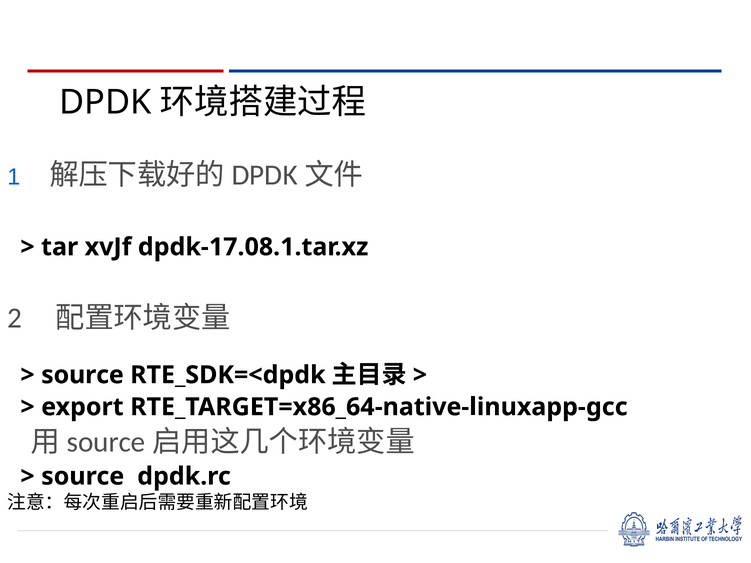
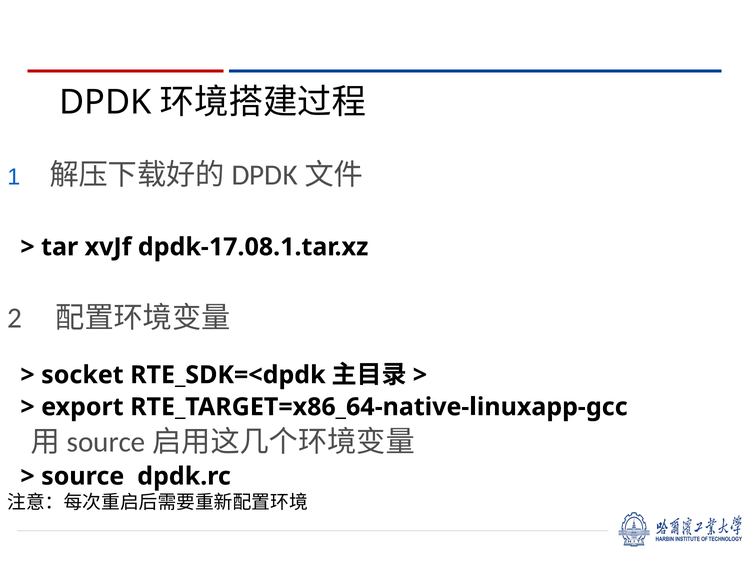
source at (83, 375): source -> socket
